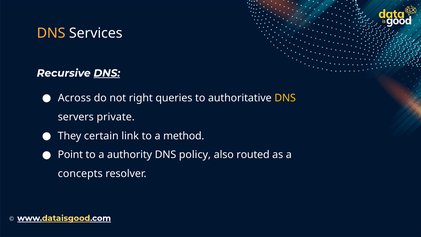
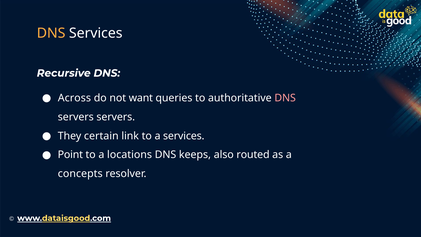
DNS at (107, 73) underline: present -> none
right: right -> want
DNS at (285, 98) colour: yellow -> pink
servers private: private -> servers
a method: method -> services
authority: authority -> locations
policy: policy -> keeps
